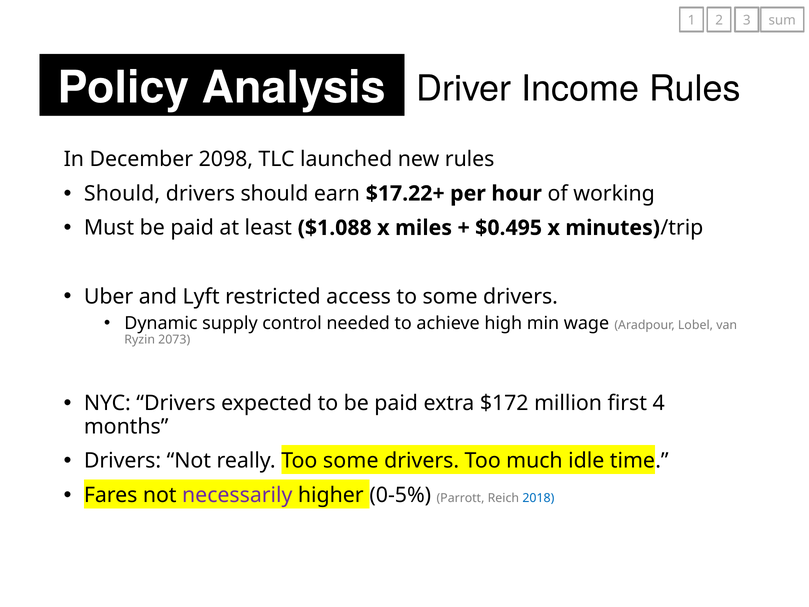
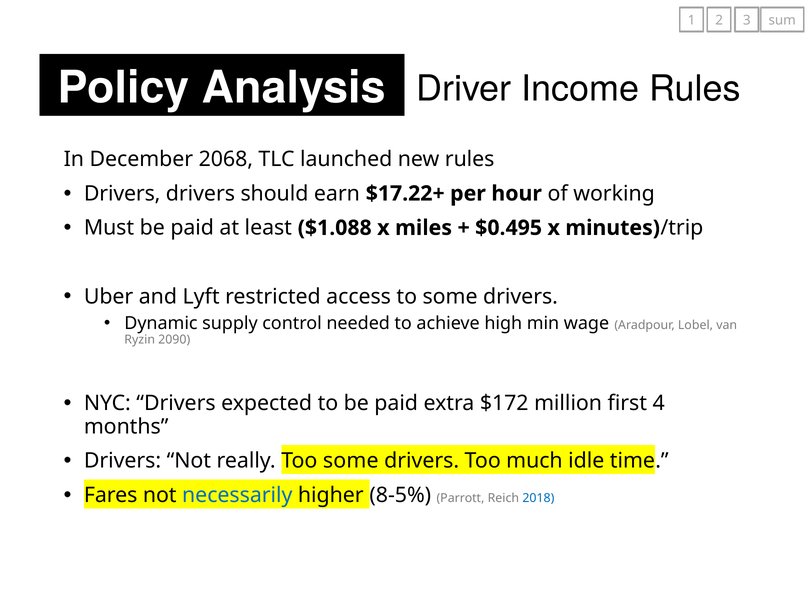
2098: 2098 -> 2068
Should at (122, 193): Should -> Drivers
2073: 2073 -> 2090
necessarily colour: purple -> blue
0-5%: 0-5% -> 8-5%
